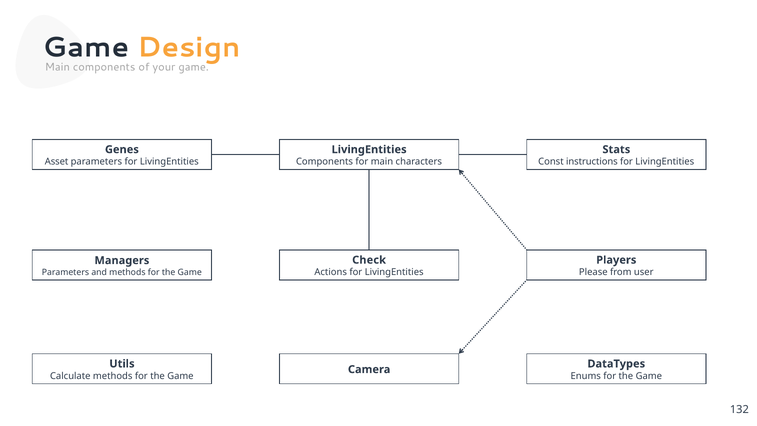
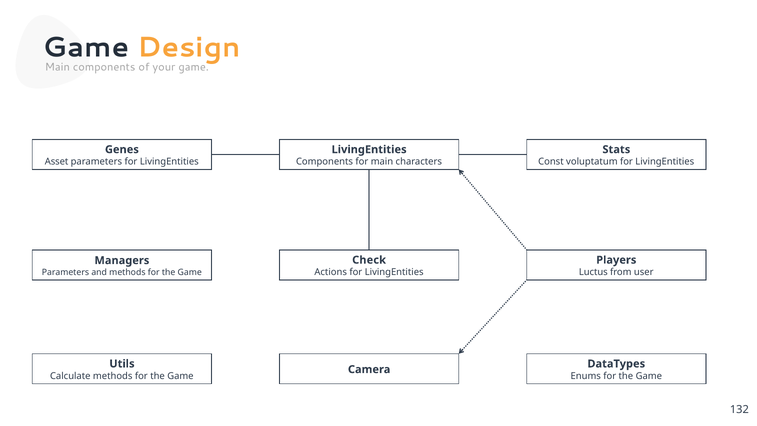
instructions: instructions -> voluptatum
Please: Please -> Luctus
